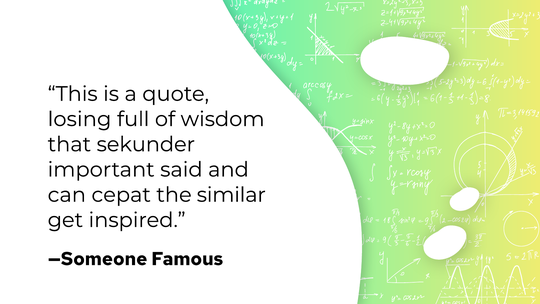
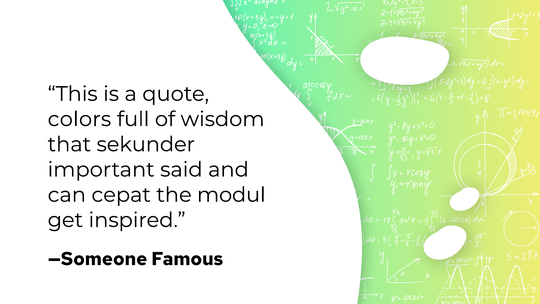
losing: losing -> colors
similar: similar -> modul
